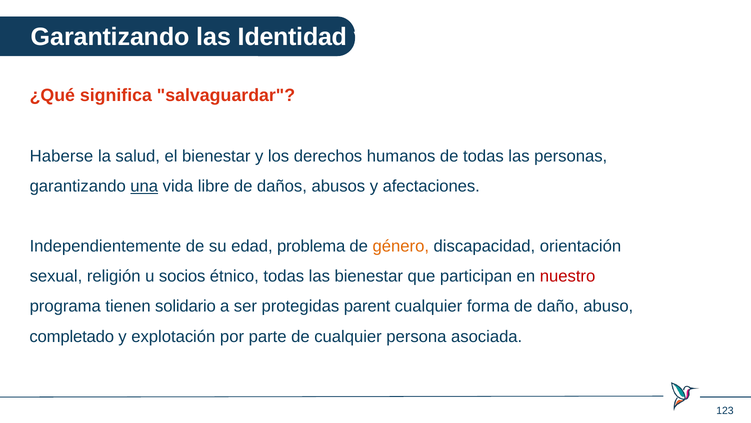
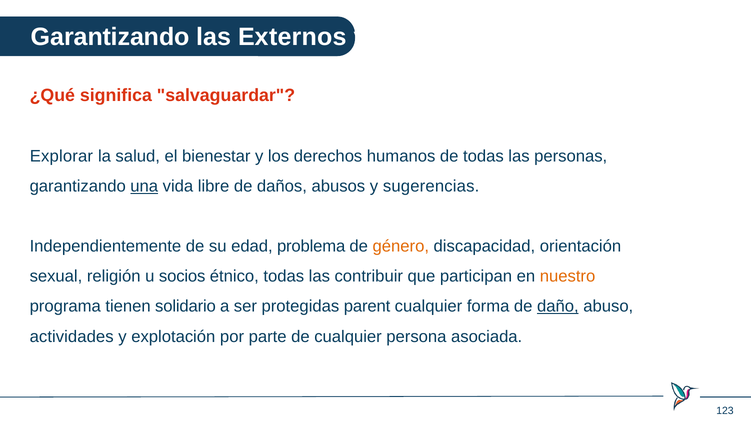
Identidad: Identidad -> Externos
Haberse: Haberse -> Explorar
afectaciones: afectaciones -> sugerencias
las bienestar: bienestar -> contribuir
nuestro colour: red -> orange
daño underline: none -> present
completado: completado -> actividades
